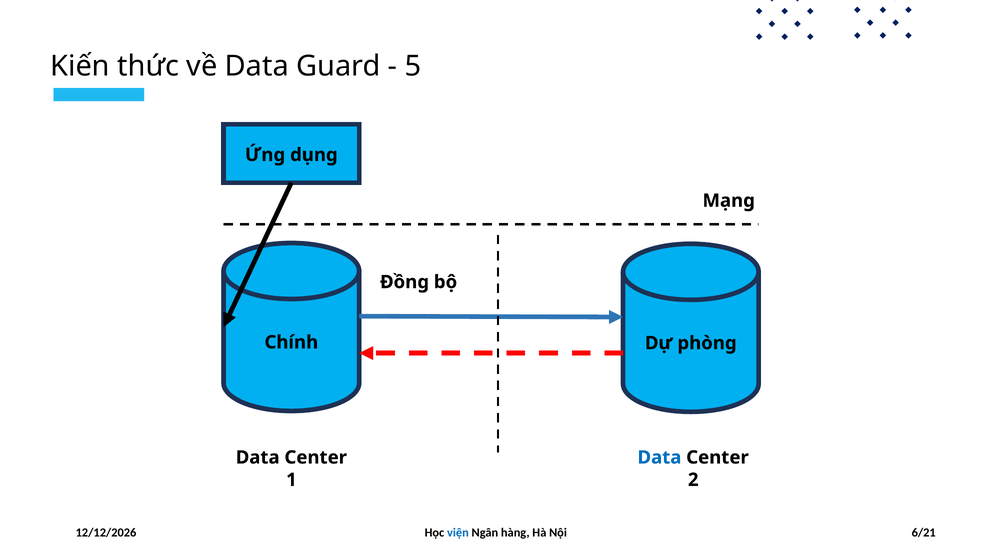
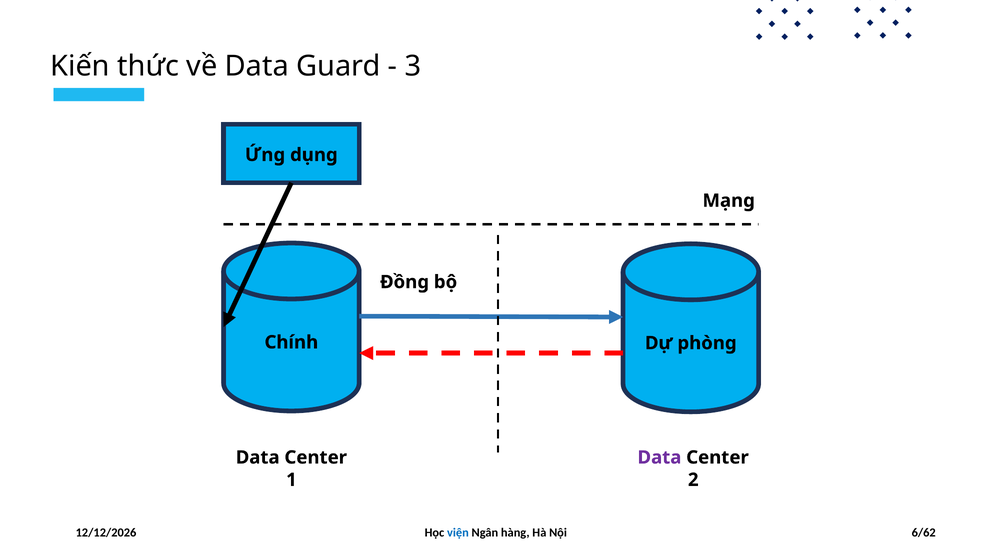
5: 5 -> 3
Data at (659, 457) colour: blue -> purple
6/21: 6/21 -> 6/62
